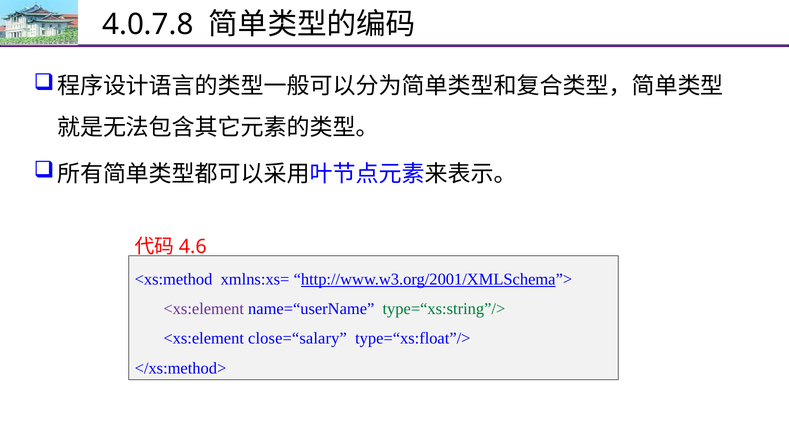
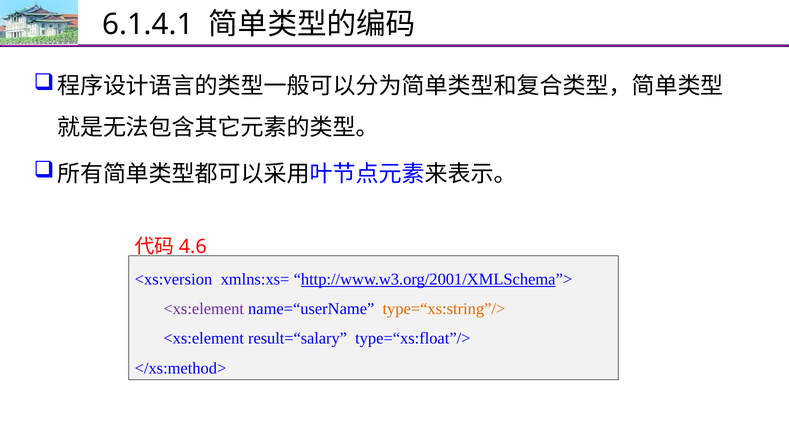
4.0.7.8: 4.0.7.8 -> 6.1.4.1
<xs:method: <xs:method -> <xs:version
type=“xs:string”/> colour: green -> orange
close=“salary: close=“salary -> result=“salary
